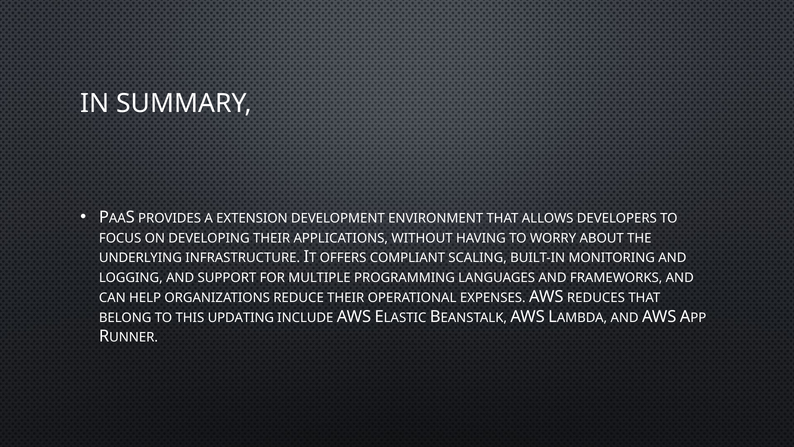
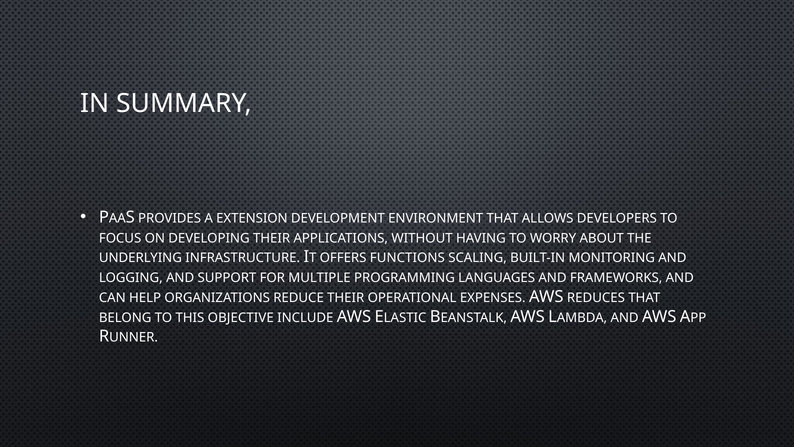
COMPLIANT: COMPLIANT -> FUNCTIONS
UPDATING: UPDATING -> OBJECTIVE
